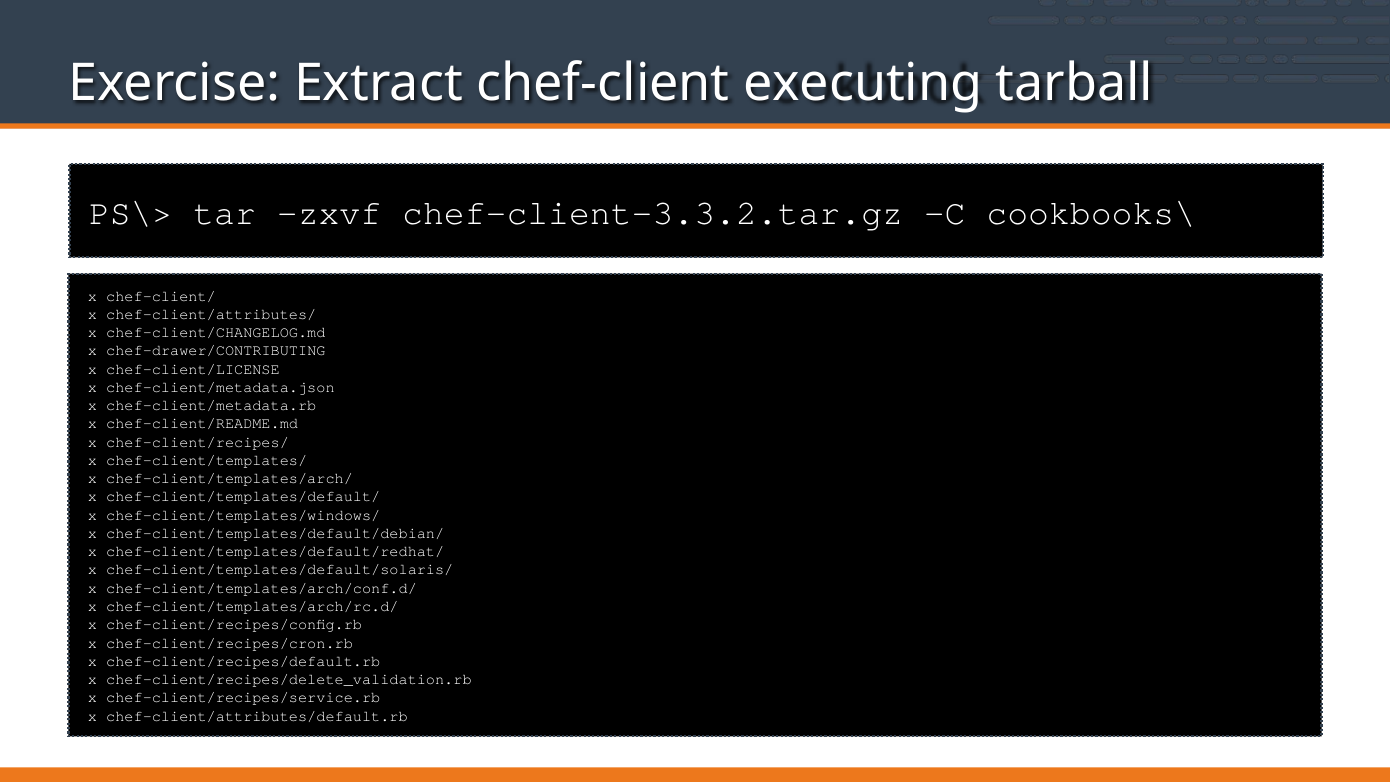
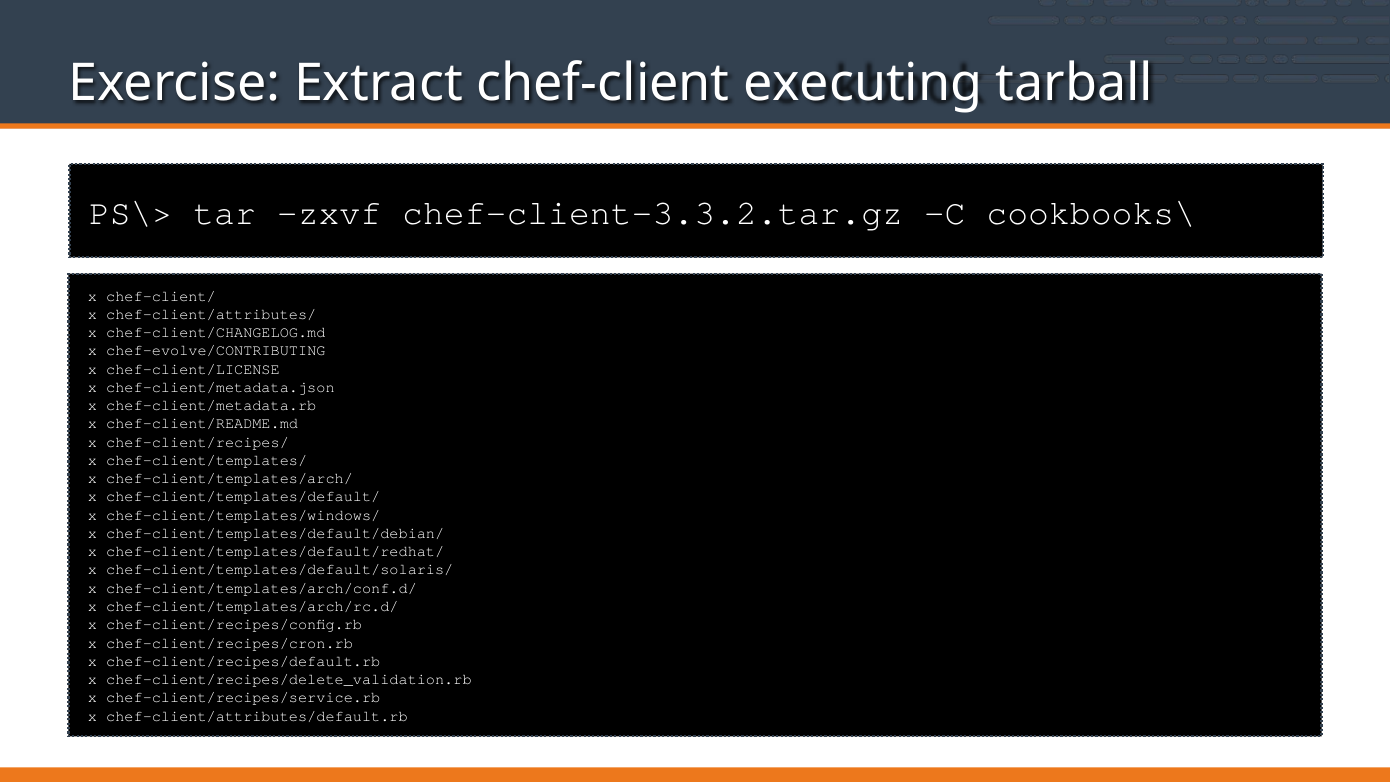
chef-drawer/CONTRIBUTING: chef-drawer/CONTRIBUTING -> chef-evolve/CONTRIBUTING
